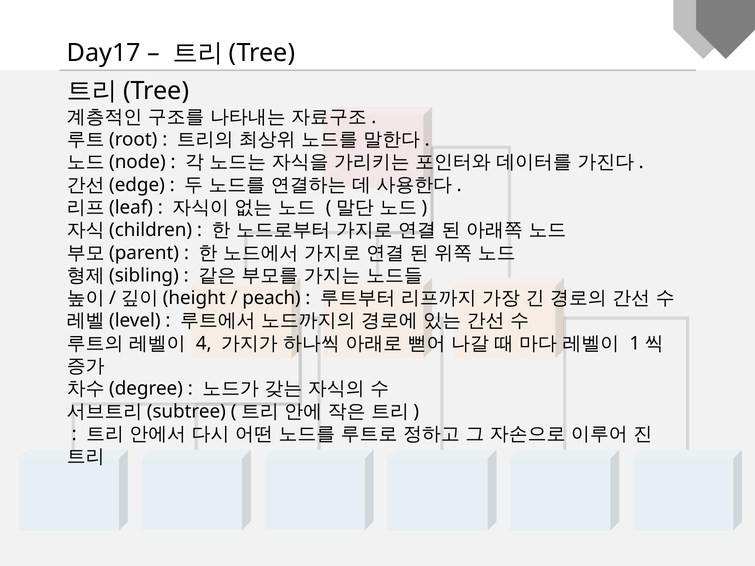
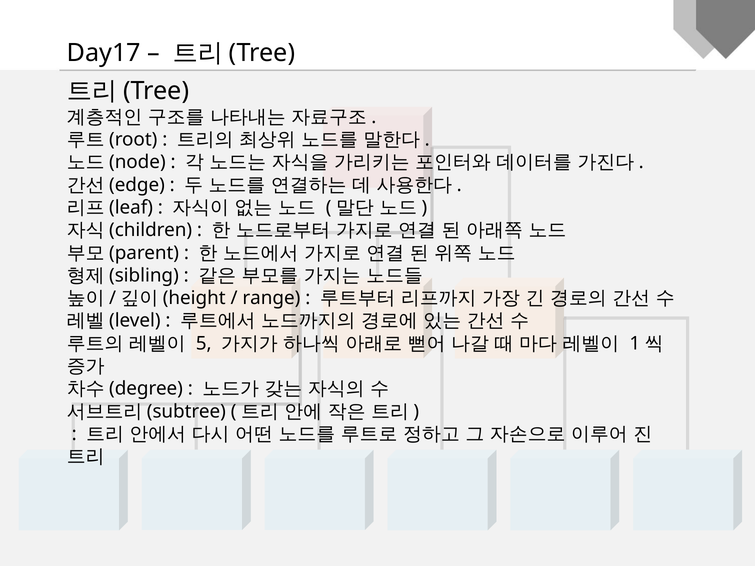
peach: peach -> range
4: 4 -> 5
